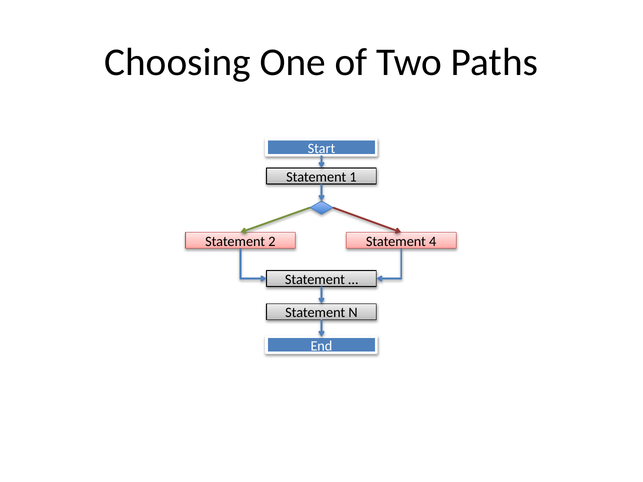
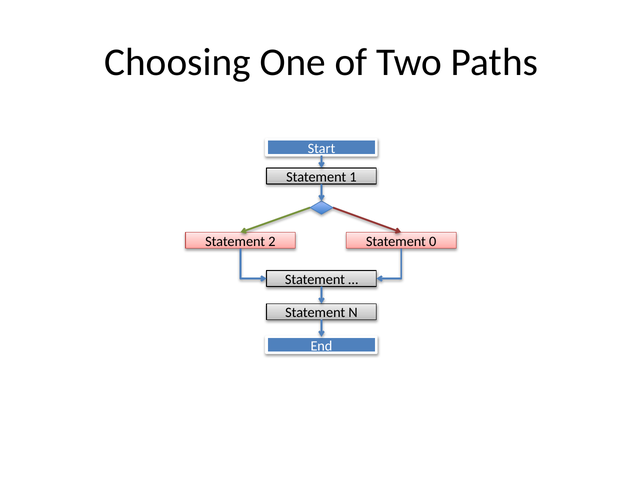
4: 4 -> 0
